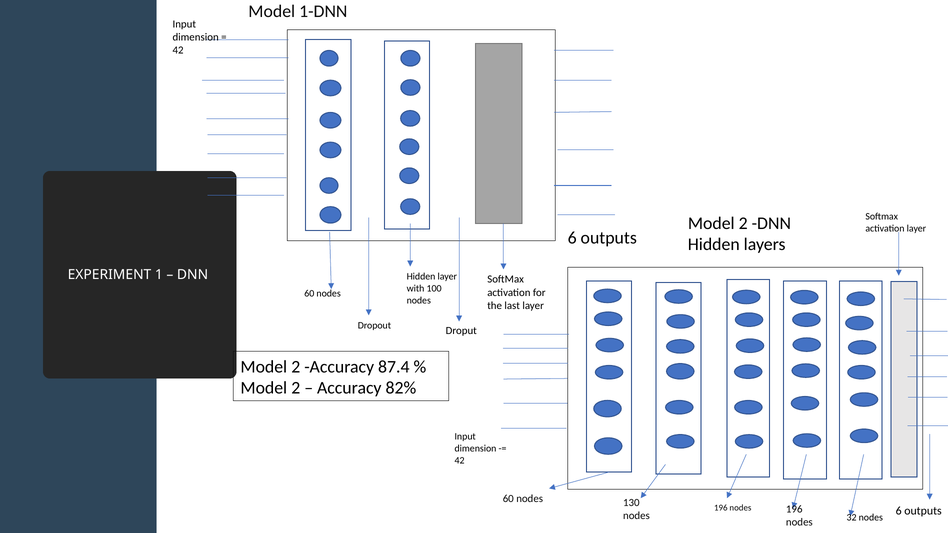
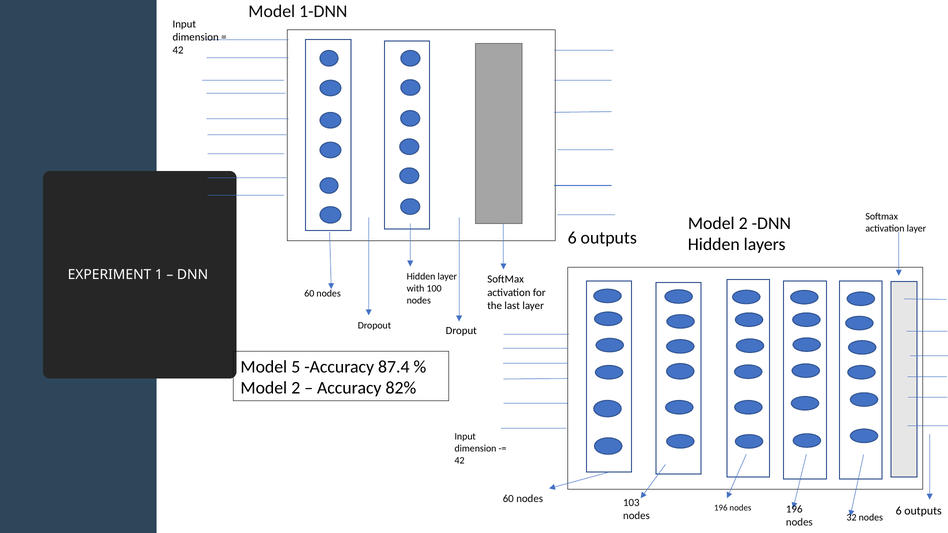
2 at (296, 367): 2 -> 5
130: 130 -> 103
